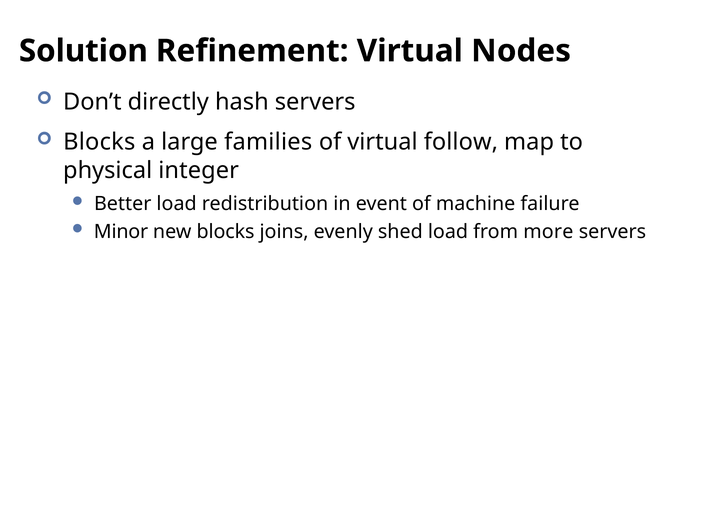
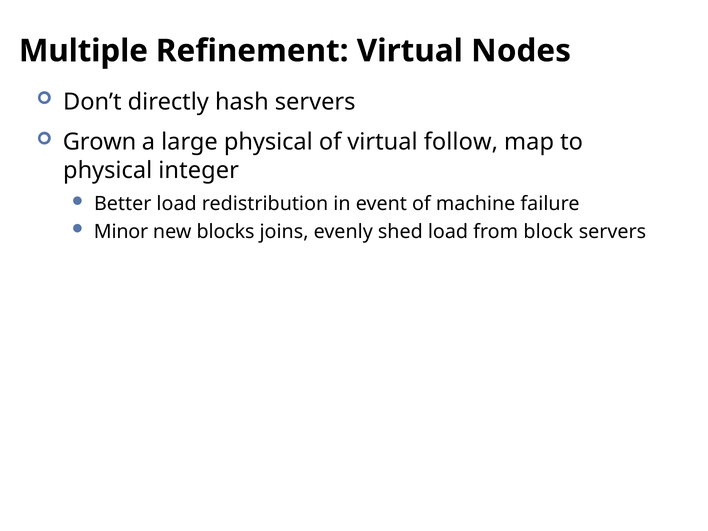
Solution: Solution -> Multiple
Blocks at (99, 142): Blocks -> Grown
large families: families -> physical
more: more -> block
